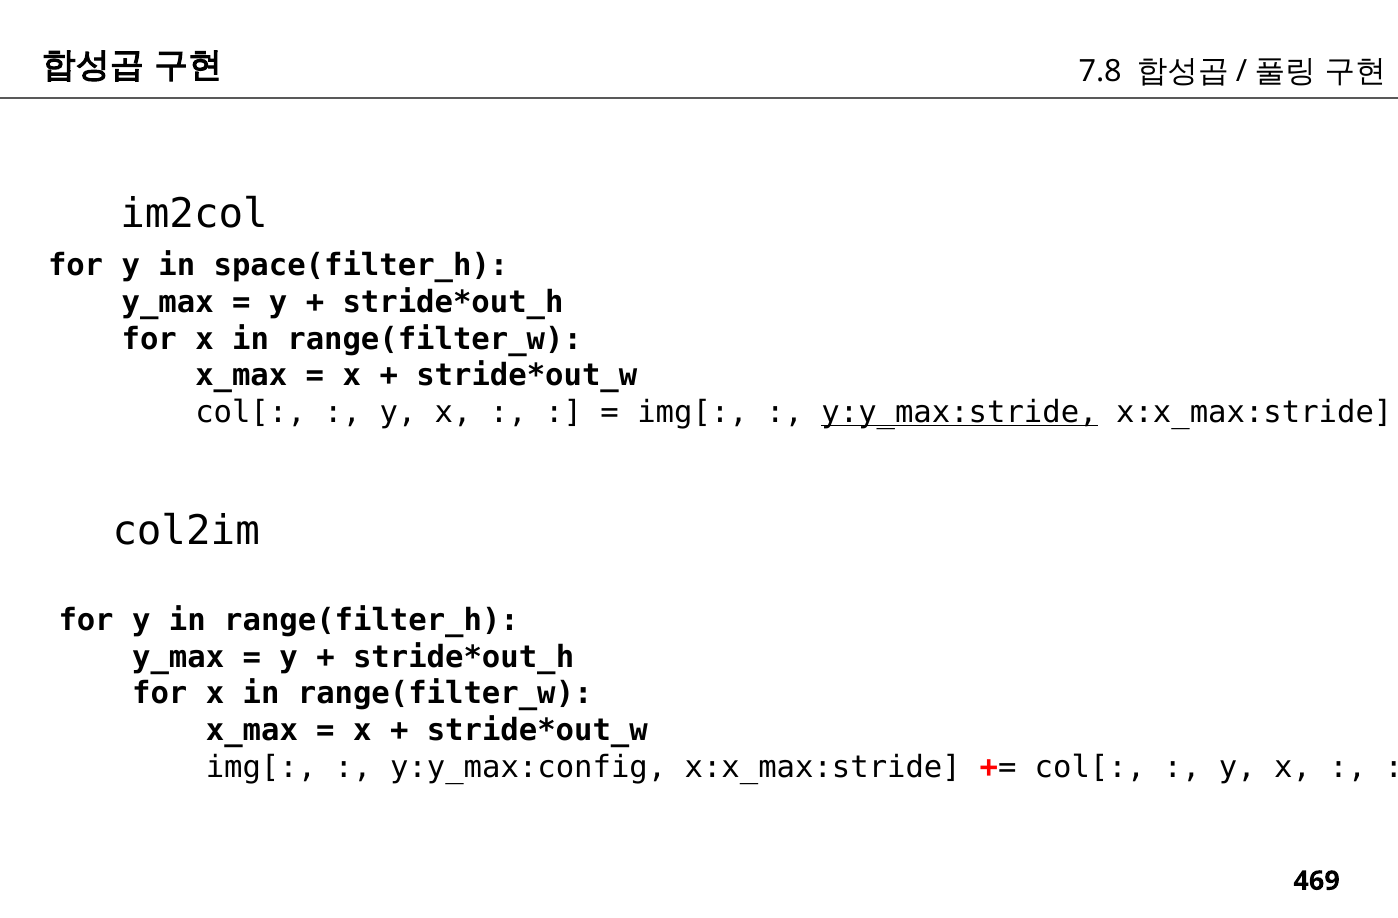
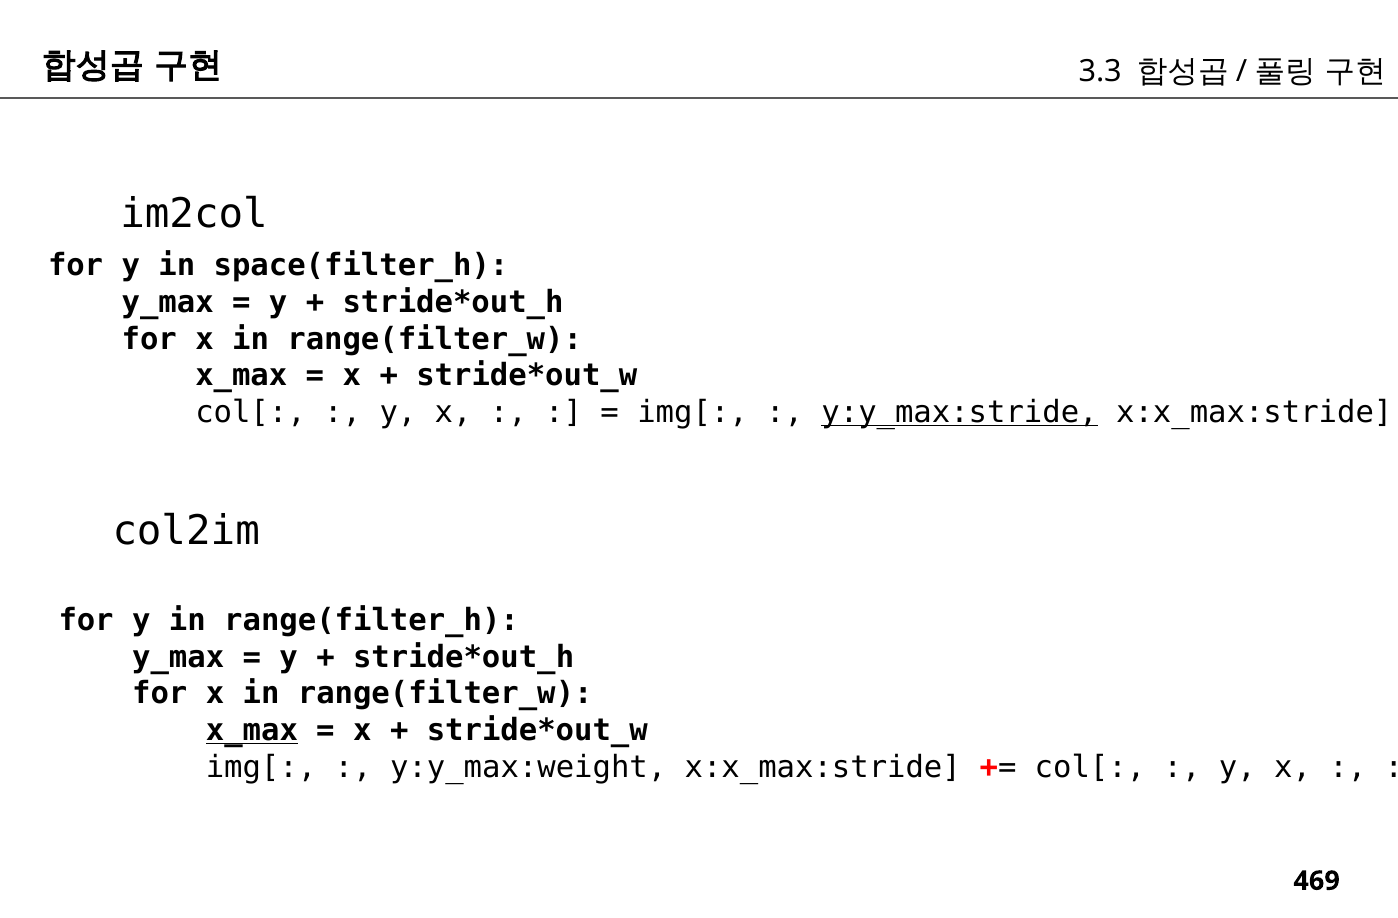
7.8: 7.8 -> 3.3
x_max at (252, 731) underline: none -> present
y:y_max:config: y:y_max:config -> y:y_max:weight
